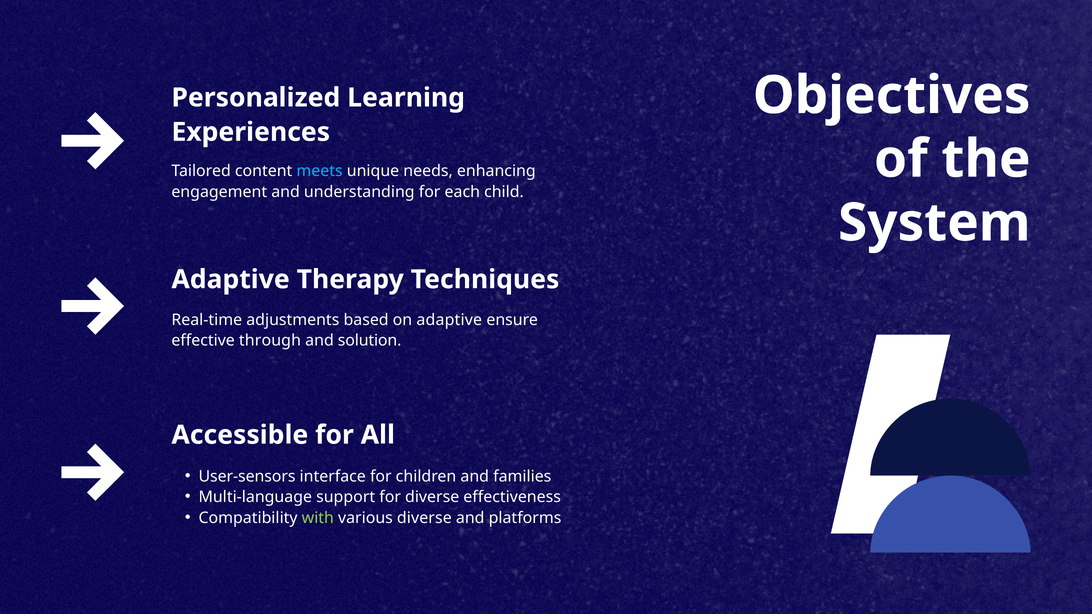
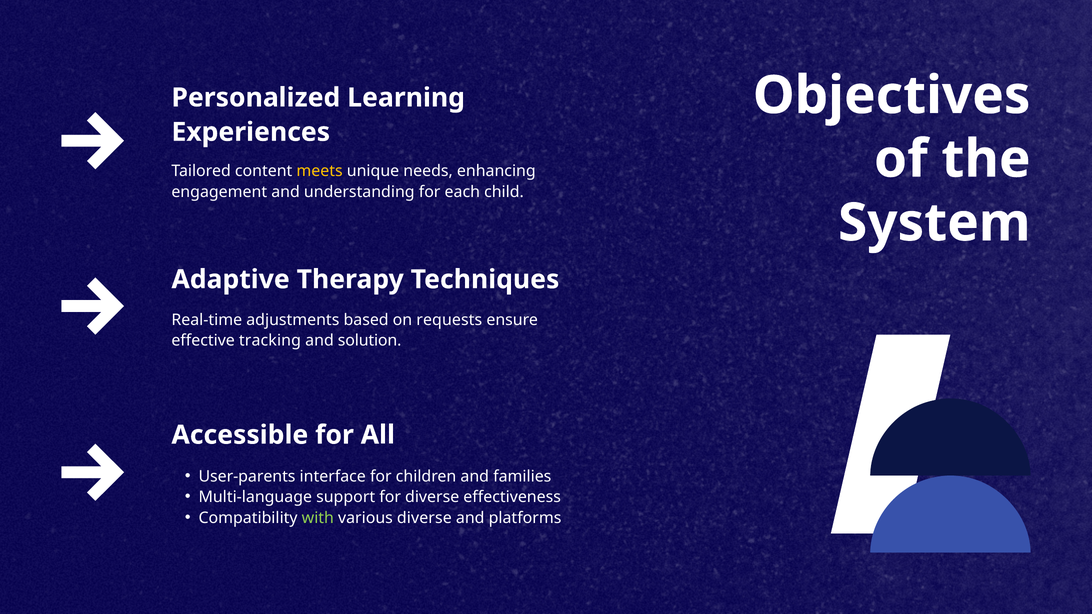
meets colour: light blue -> yellow
on adaptive: adaptive -> requests
through: through -> tracking
User-sensors: User-sensors -> User-parents
